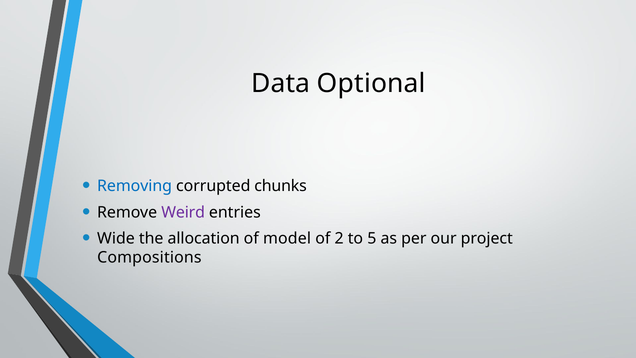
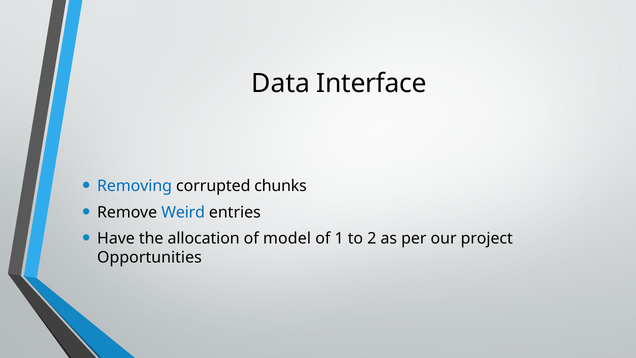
Optional: Optional -> Interface
Weird colour: purple -> blue
Wide: Wide -> Have
2: 2 -> 1
5: 5 -> 2
Compositions: Compositions -> Opportunities
